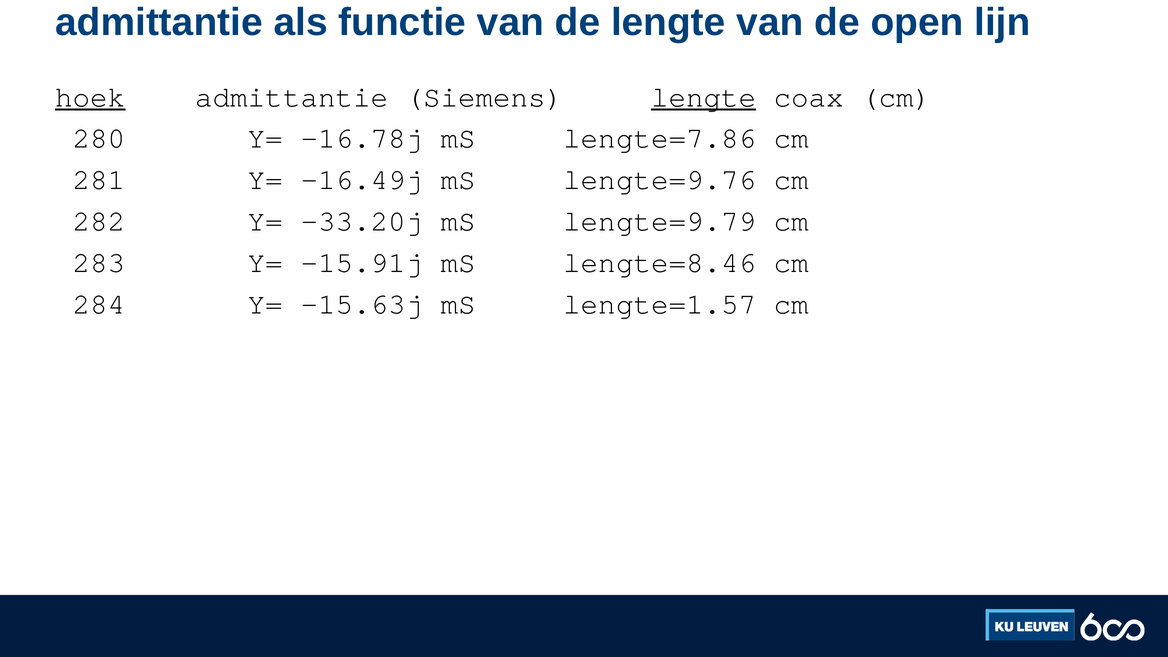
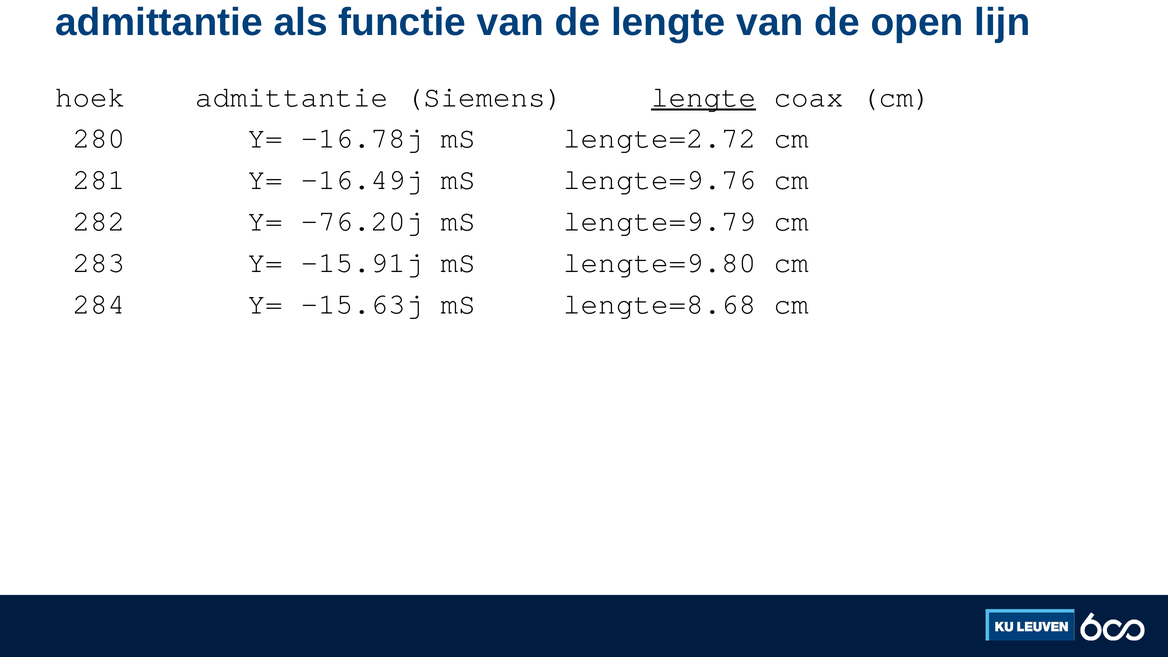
hoek underline: present -> none
lengte=7.86: lengte=7.86 -> lengte=2.72
-33.20j: -33.20j -> -76.20j
lengte=8.46: lengte=8.46 -> lengte=9.80
lengte=1.57: lengte=1.57 -> lengte=8.68
